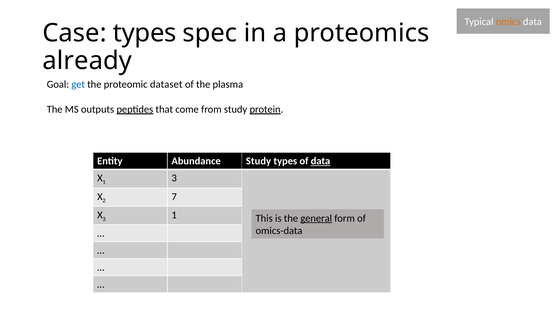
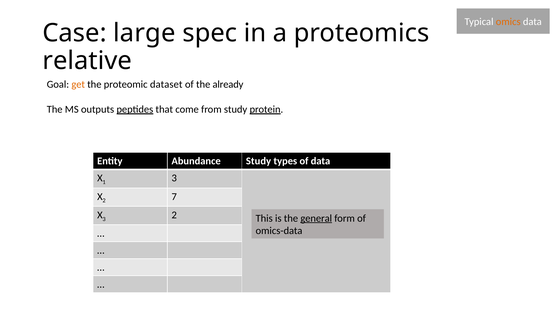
Case types: types -> large
already: already -> relative
get colour: blue -> orange
plasma: plasma -> already
data at (321, 161) underline: present -> none
3 1: 1 -> 2
